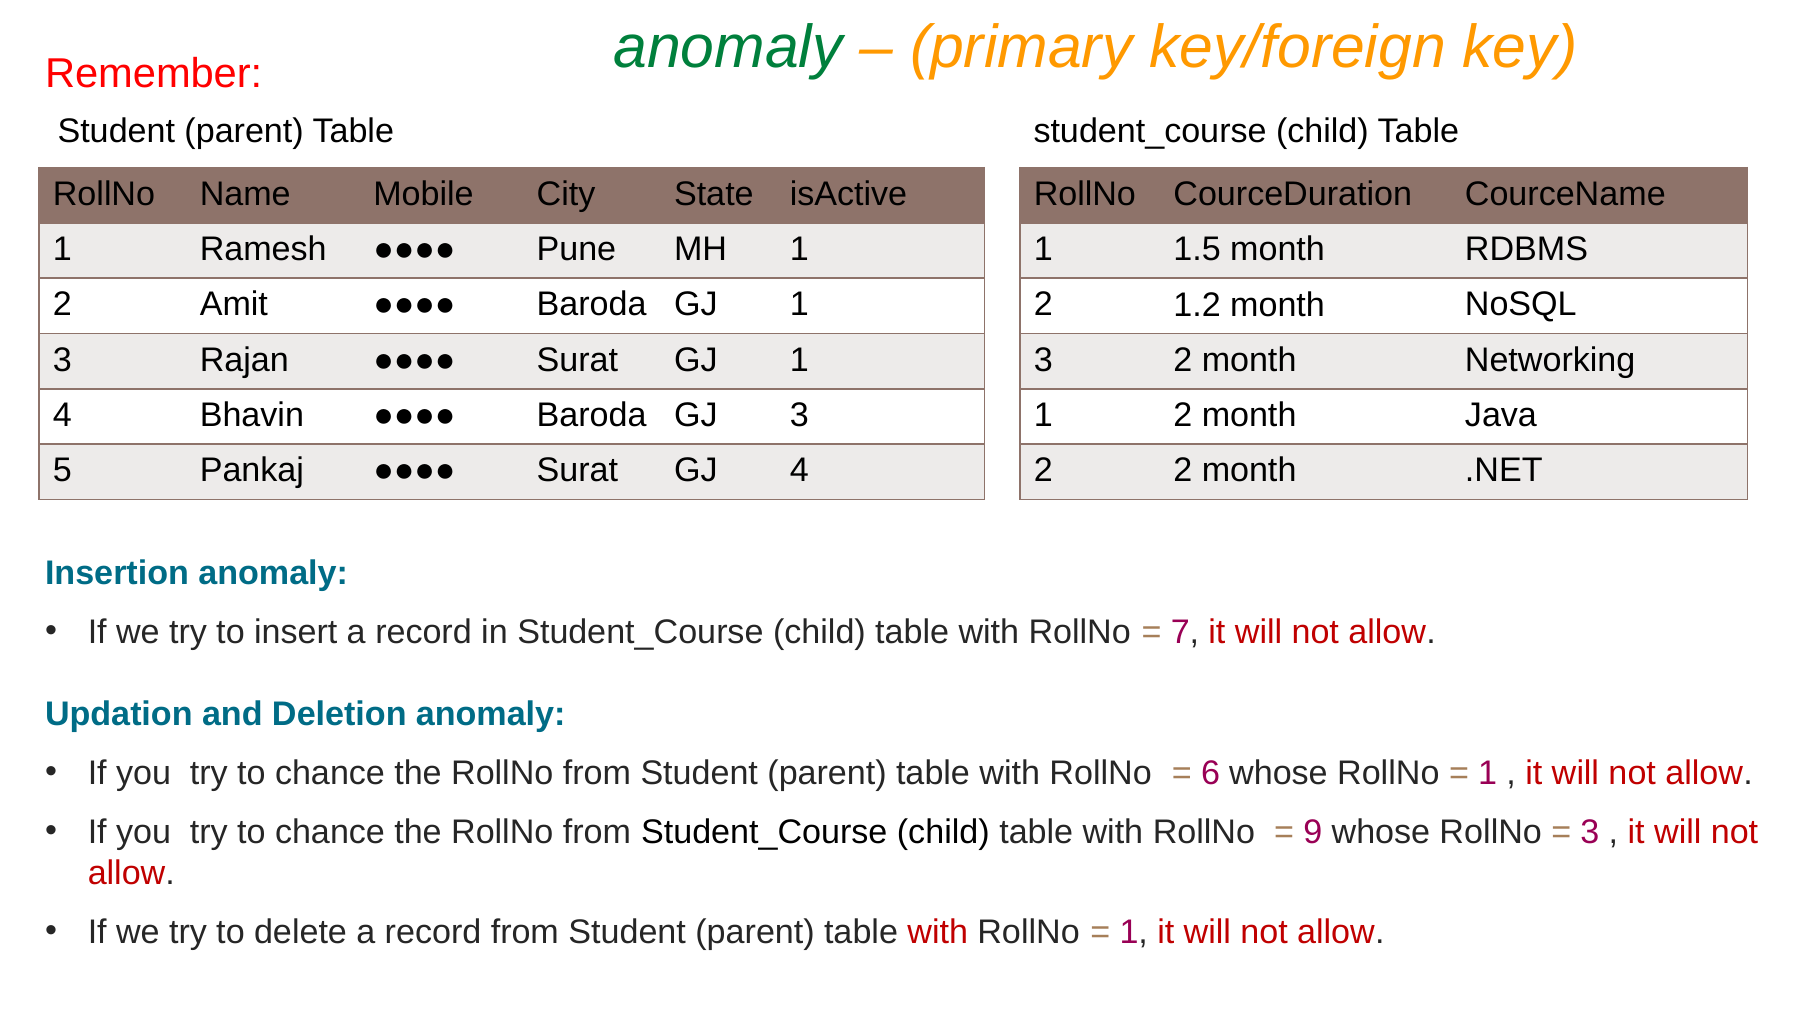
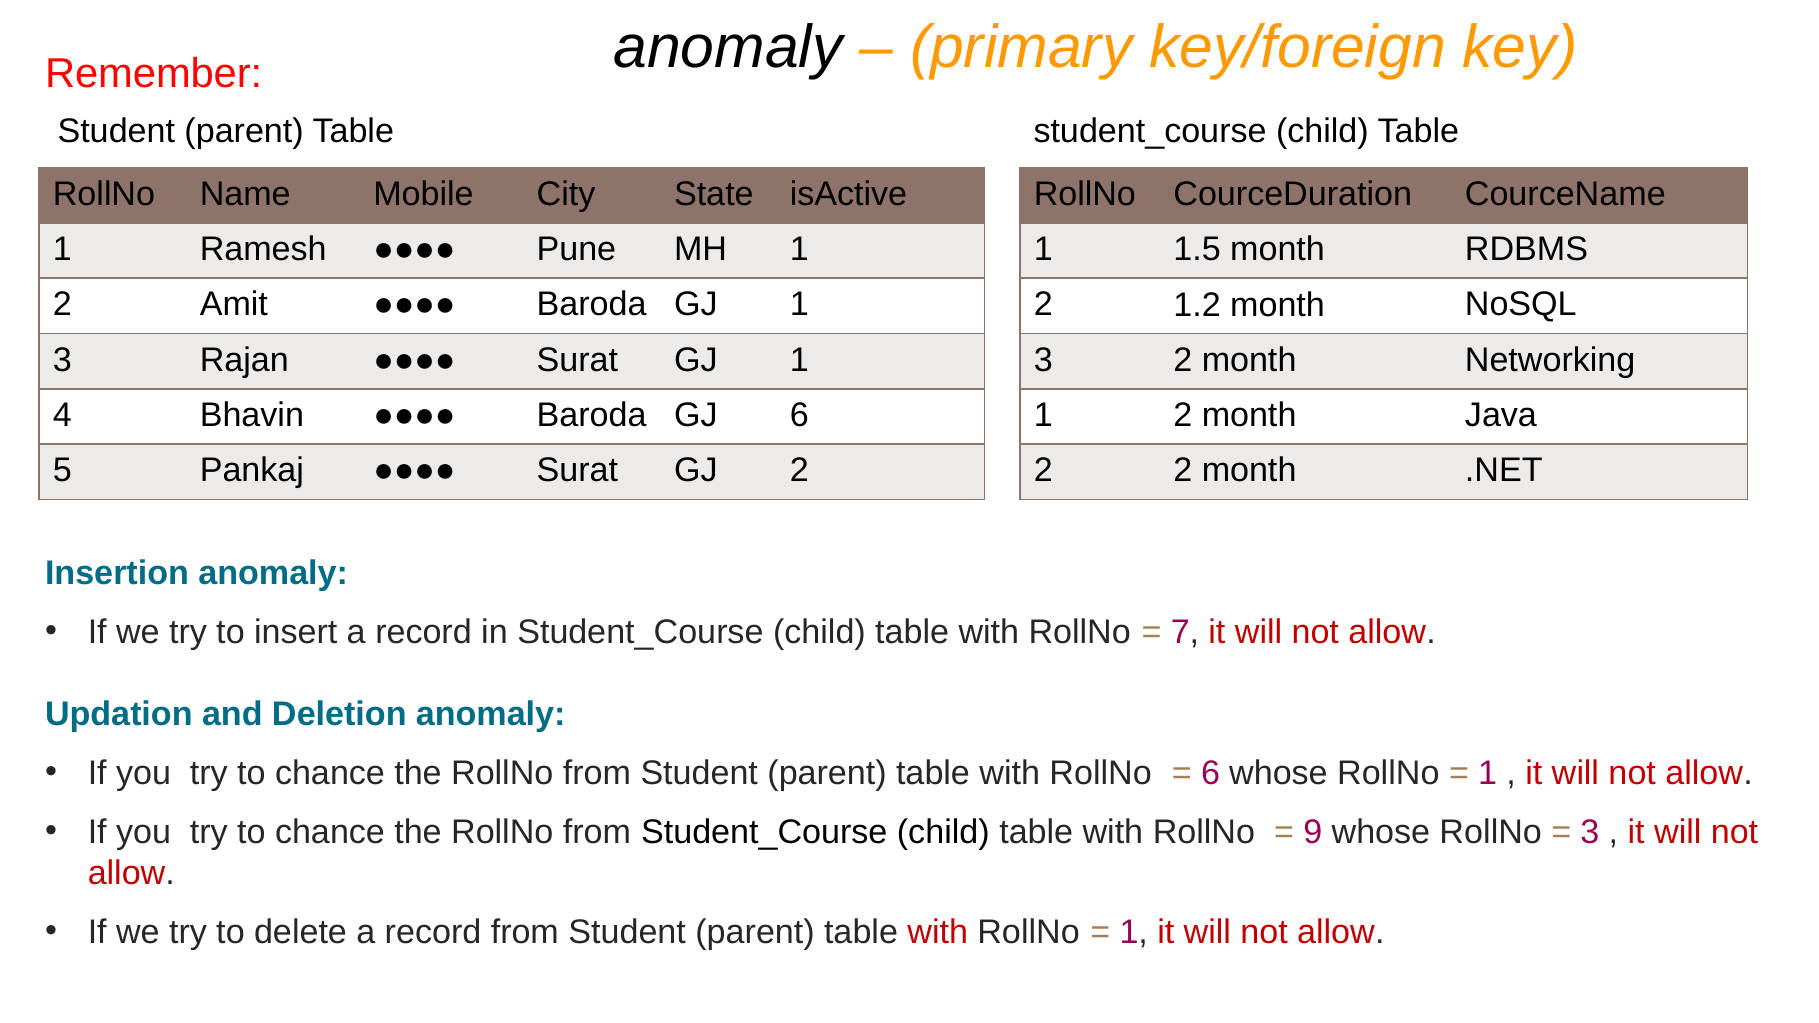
anomaly at (728, 47) colour: green -> black
GJ 3: 3 -> 6
GJ 4: 4 -> 2
